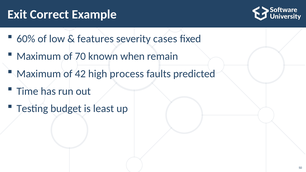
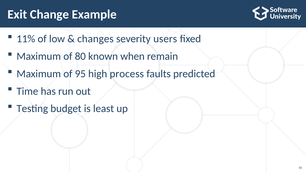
Correct: Correct -> Change
60%: 60% -> 11%
features: features -> changes
cases: cases -> users
70: 70 -> 80
42: 42 -> 95
